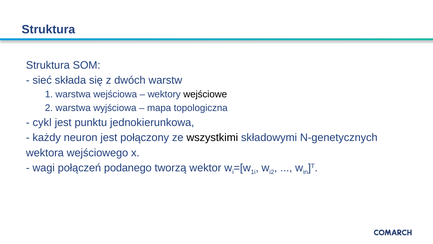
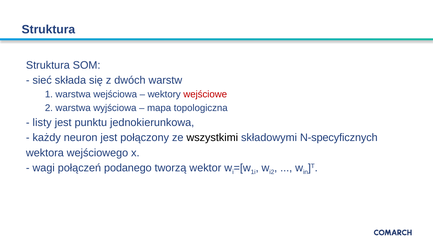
wejściowe colour: black -> red
cykl: cykl -> listy
N-genetycznych: N-genetycznych -> N-specyficznych
